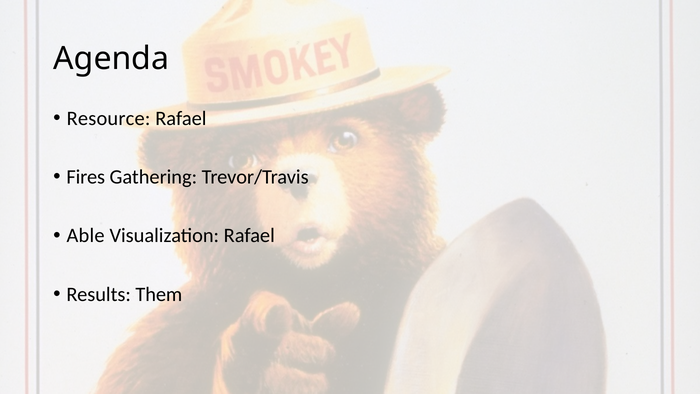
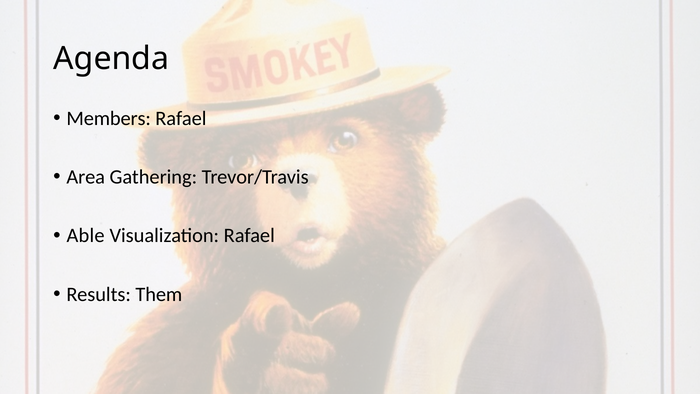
Resource: Resource -> Members
Fires: Fires -> Area
